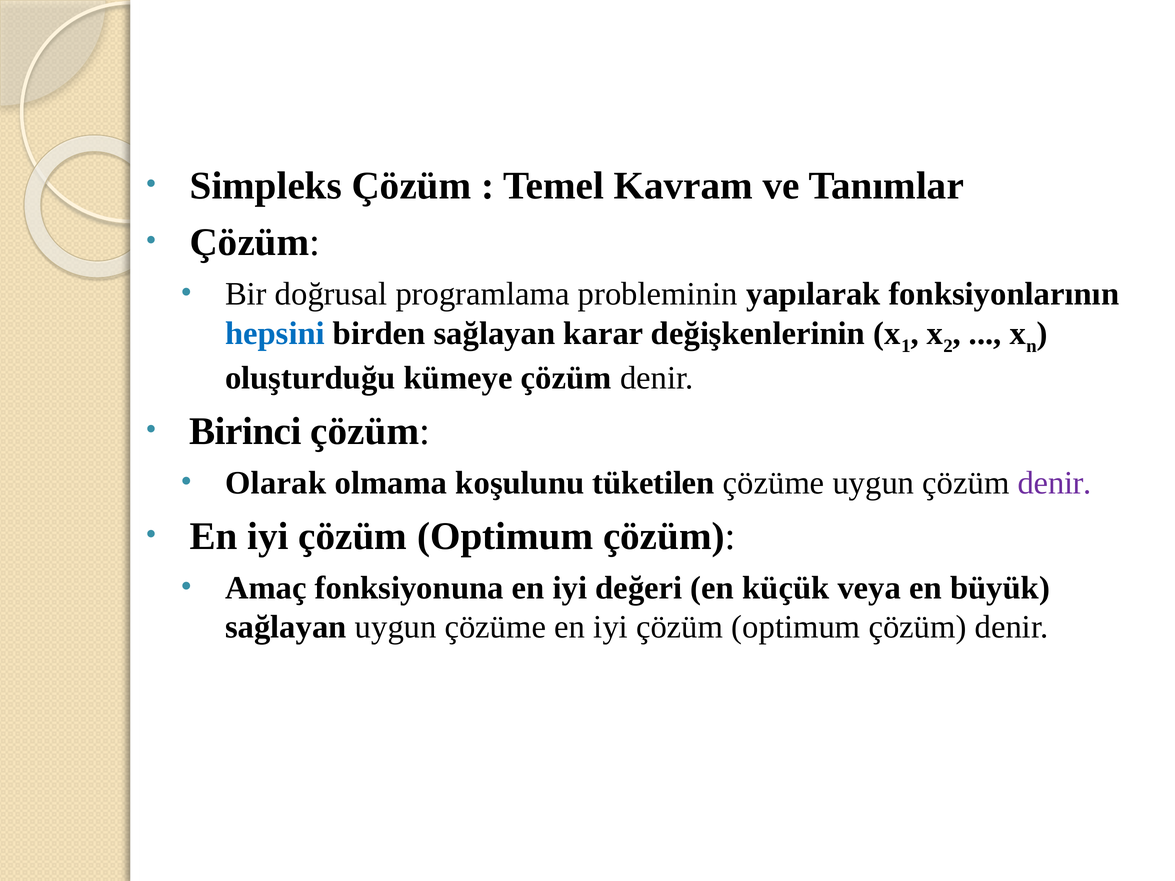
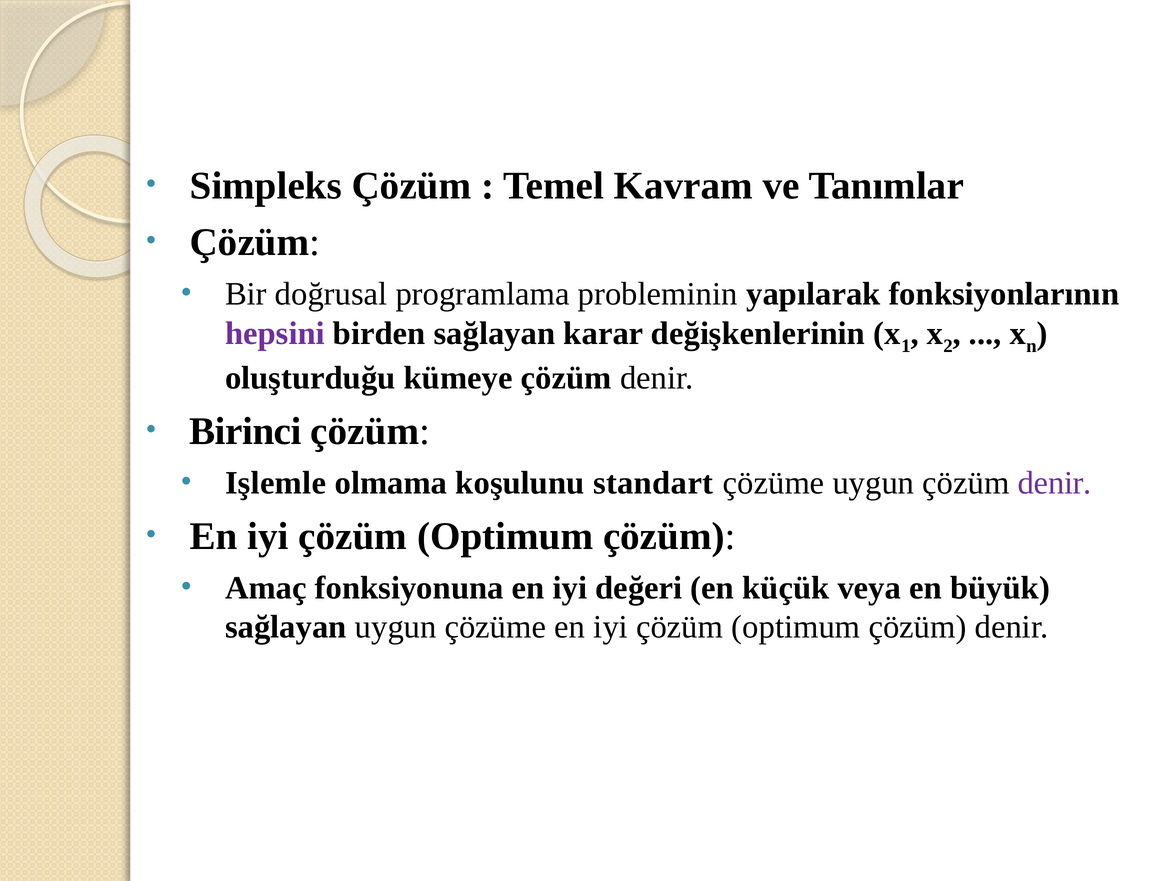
hepsini colour: blue -> purple
Olarak: Olarak -> Işlemle
tüketilen: tüketilen -> standart
